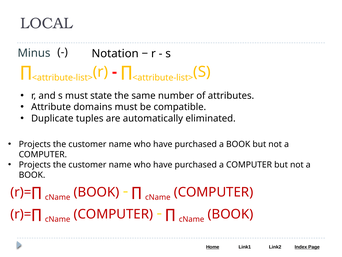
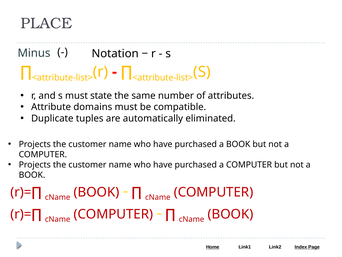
LOCAL: LOCAL -> PLACE
